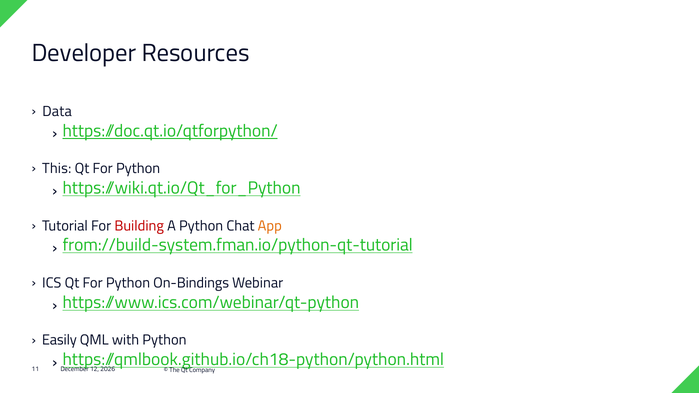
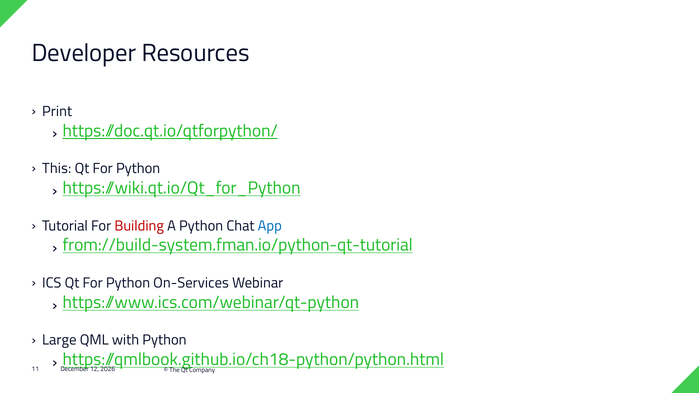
Data: Data -> Print
App colour: orange -> blue
On-Bindings: On-Bindings -> On-Services
Easily: Easily -> Large
